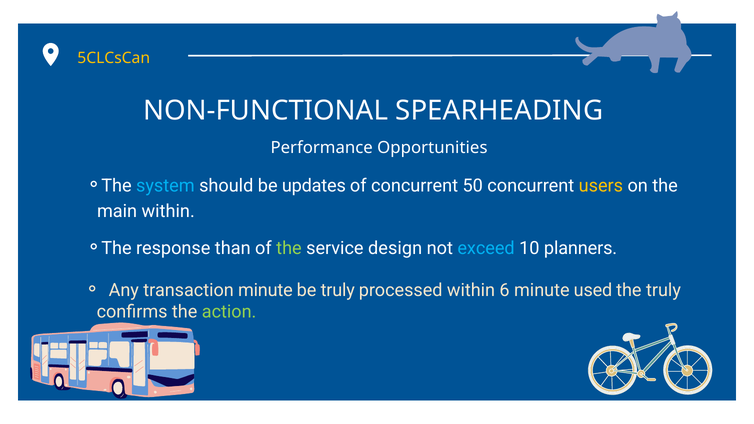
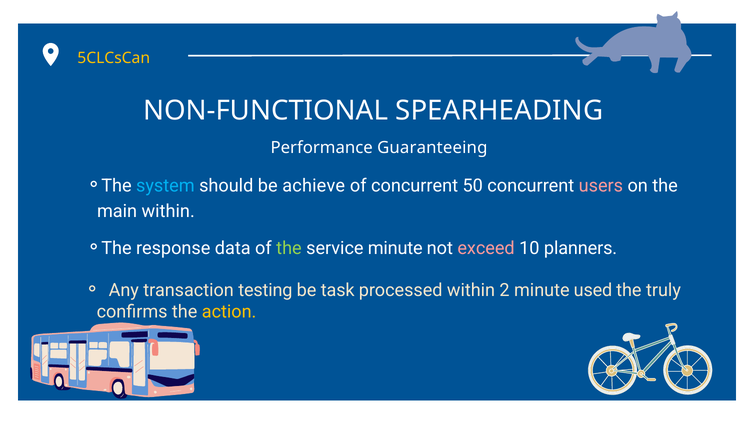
Opportunities: Opportunities -> Guaranteeing
updates: updates -> achieve
users colour: yellow -> pink
than: than -> data
service design: design -> minute
exceed colour: light blue -> pink
transaction minute: minute -> testing
be truly: truly -> task
6: 6 -> 2
action colour: light green -> yellow
